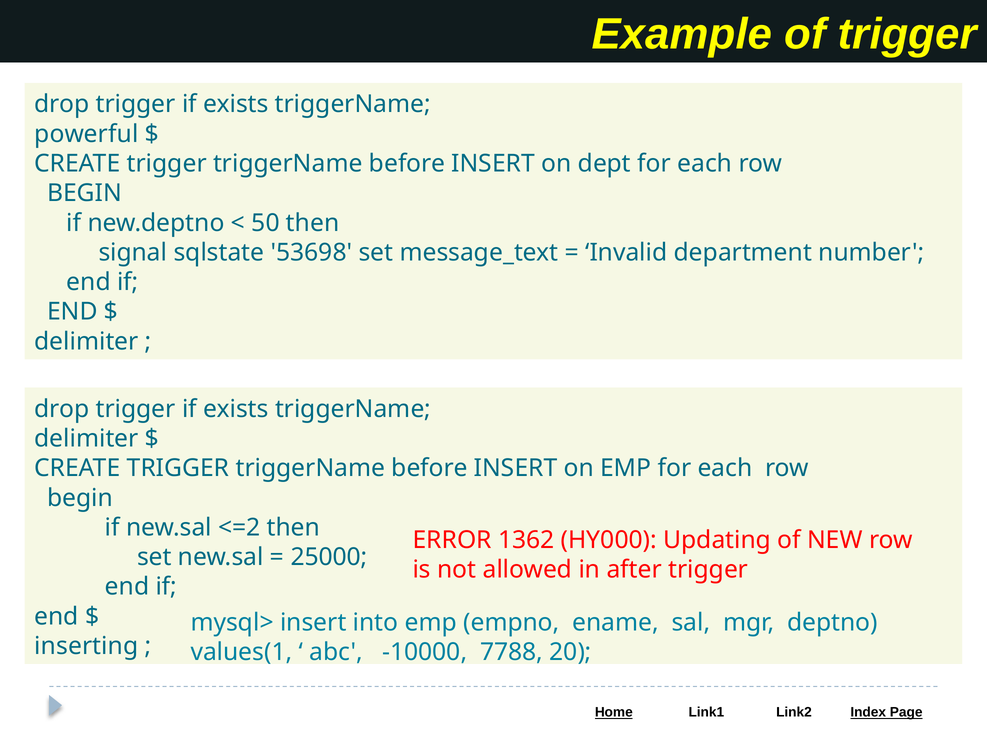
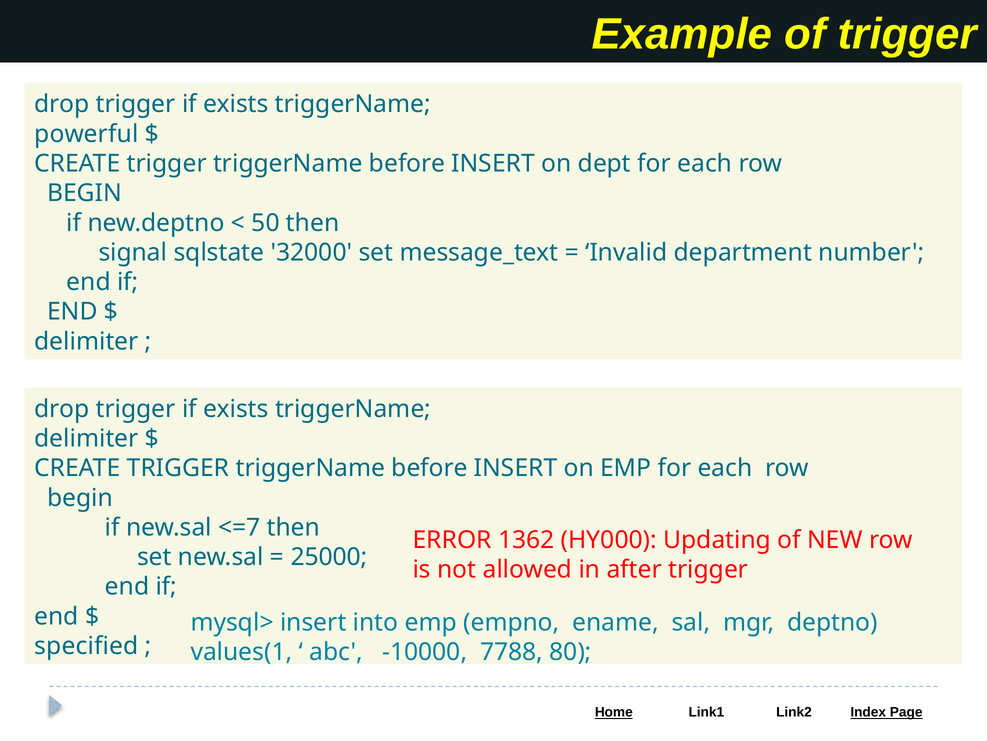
53698: 53698 -> 32000
<=2: <=2 -> <=7
inserting: inserting -> specified
20: 20 -> 80
